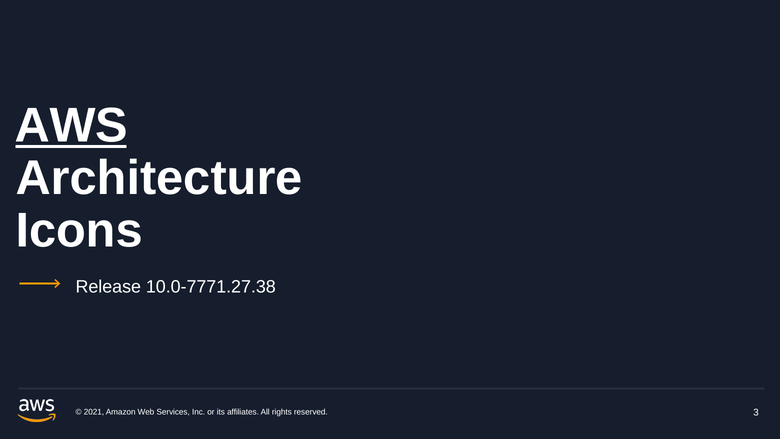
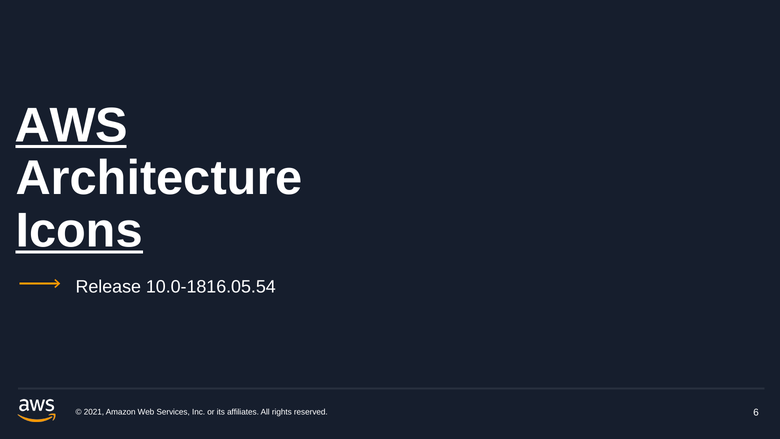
Icons underline: none -> present
10.0-7771.27.38: 10.0-7771.27.38 -> 10.0-1816.05.54
3: 3 -> 6
